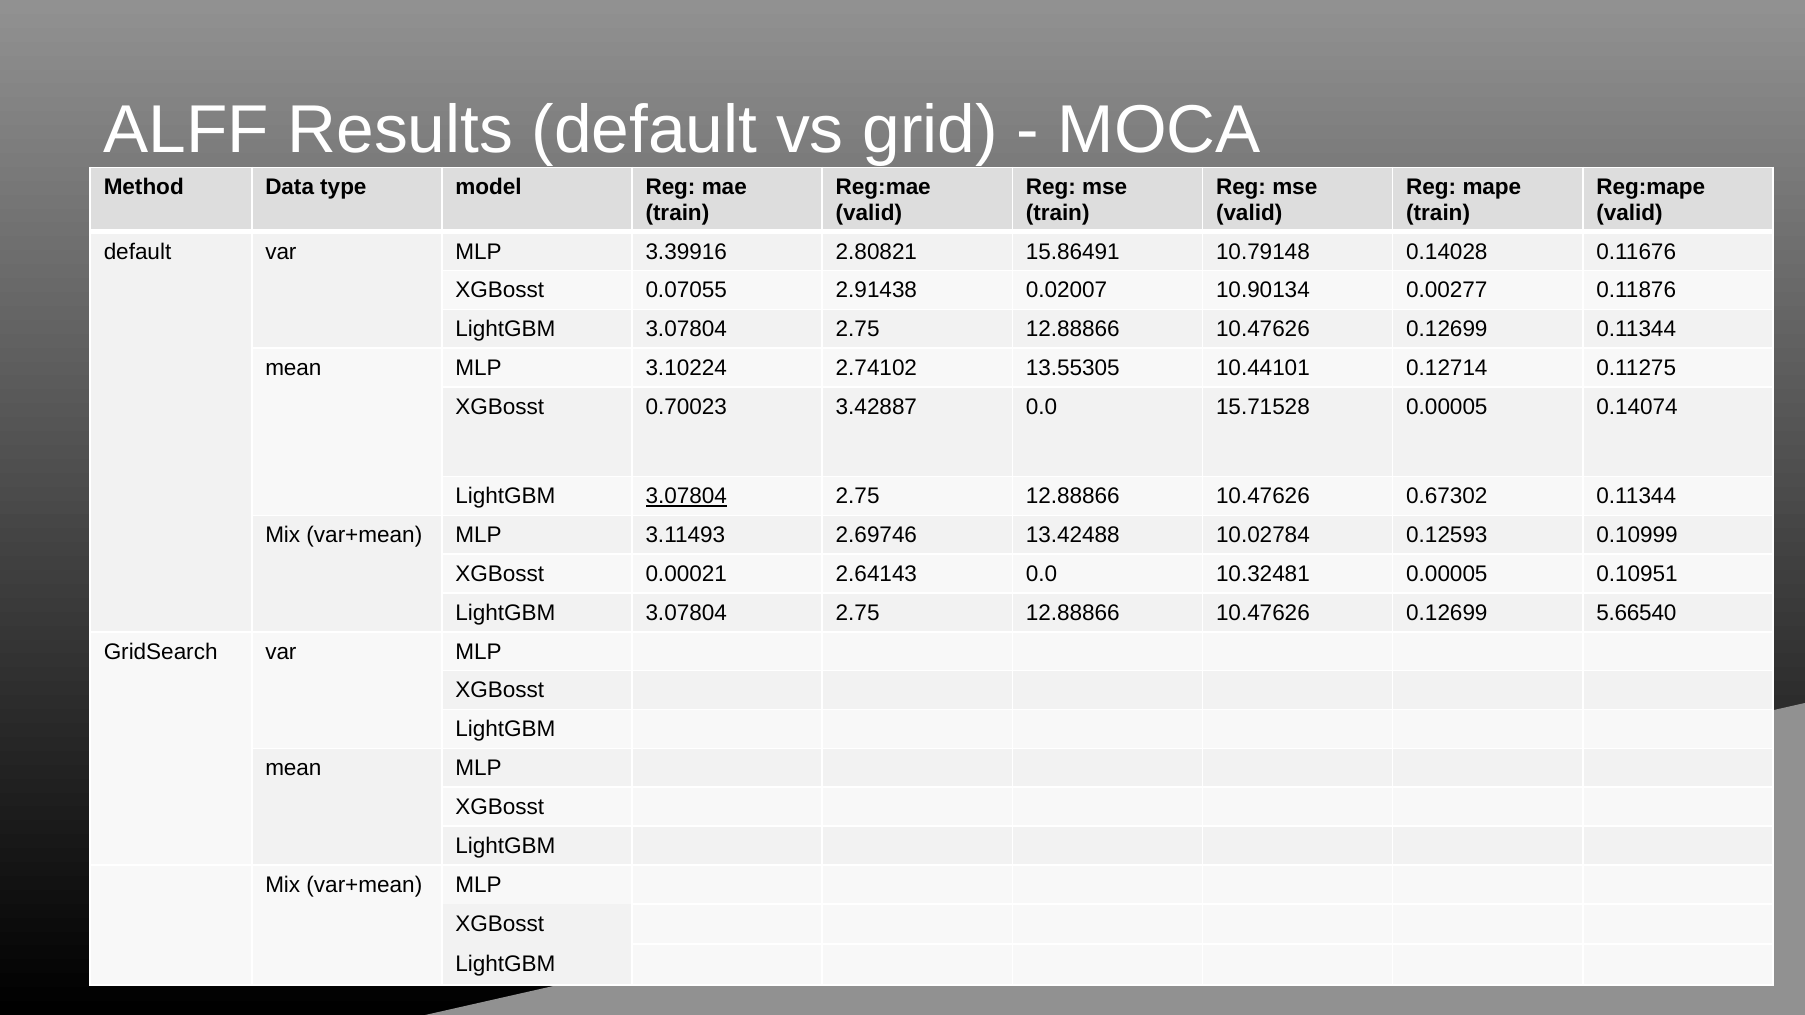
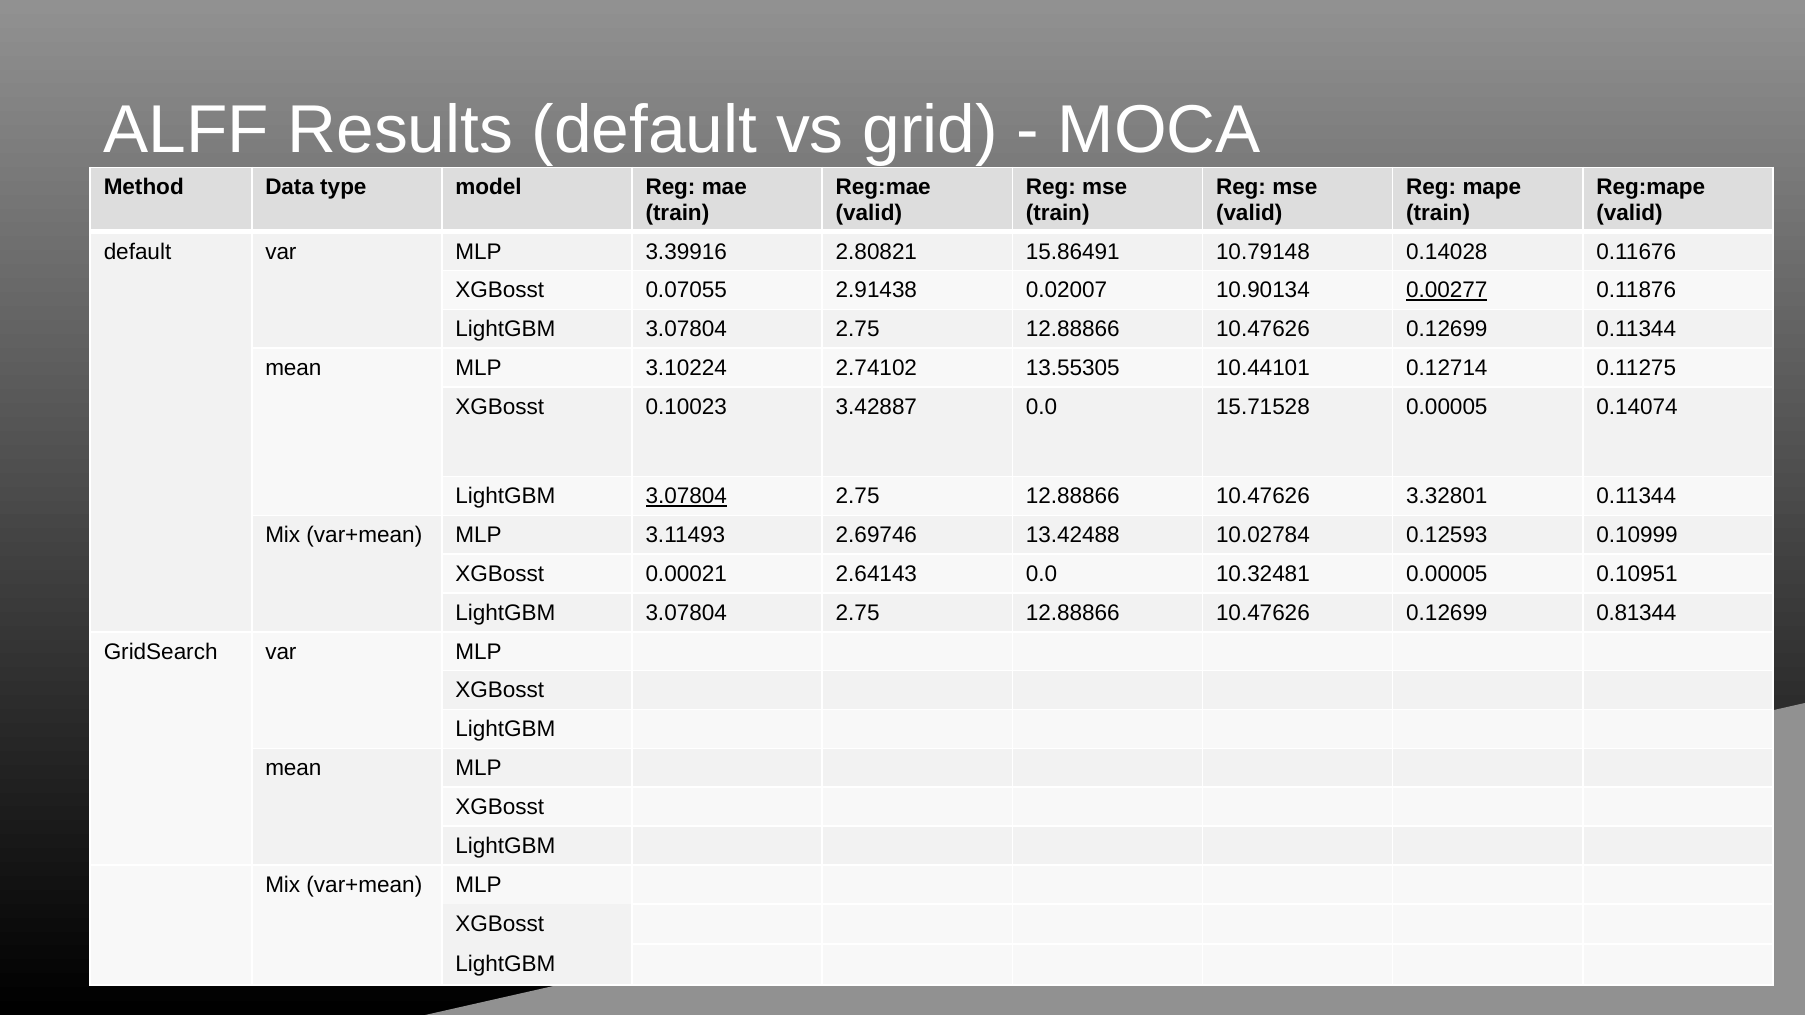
0.00277 underline: none -> present
0.70023: 0.70023 -> 0.10023
0.67302: 0.67302 -> 3.32801
5.66540: 5.66540 -> 0.81344
